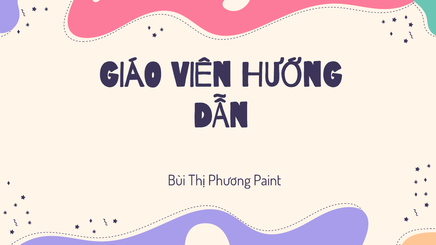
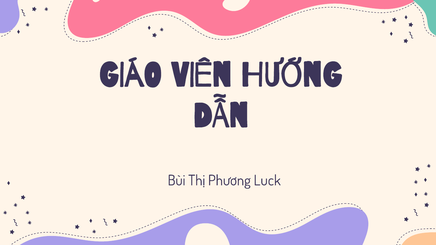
Paint: Paint -> Luck
